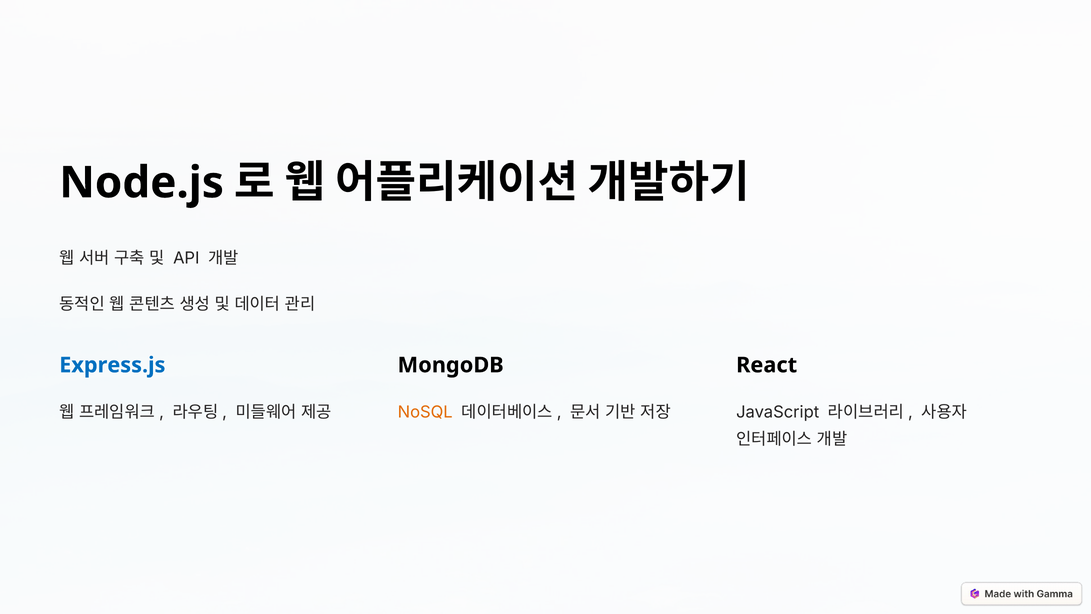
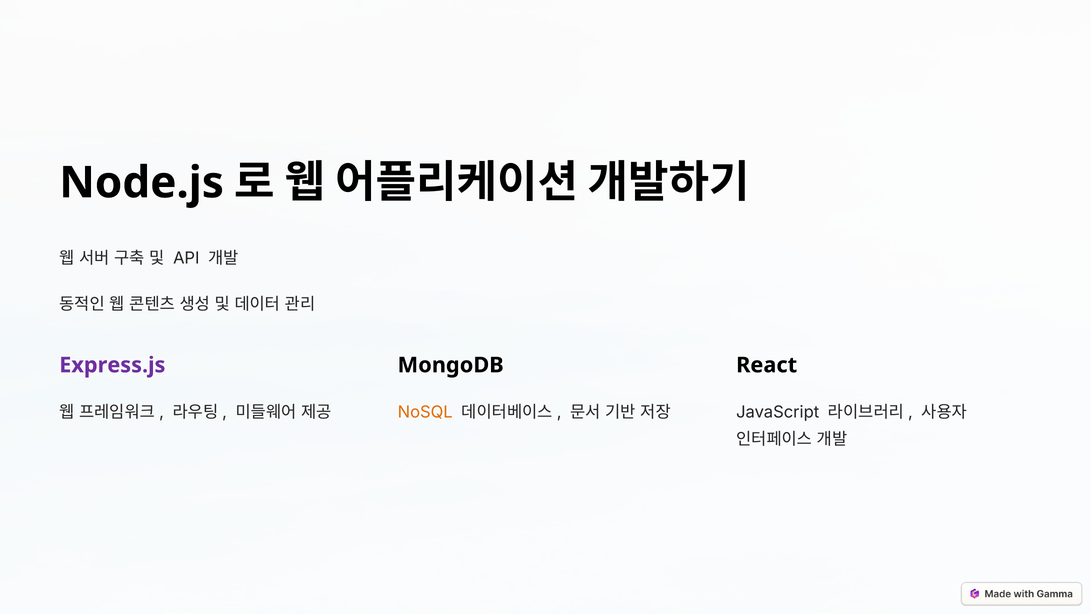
Express.js colour: blue -> purple
